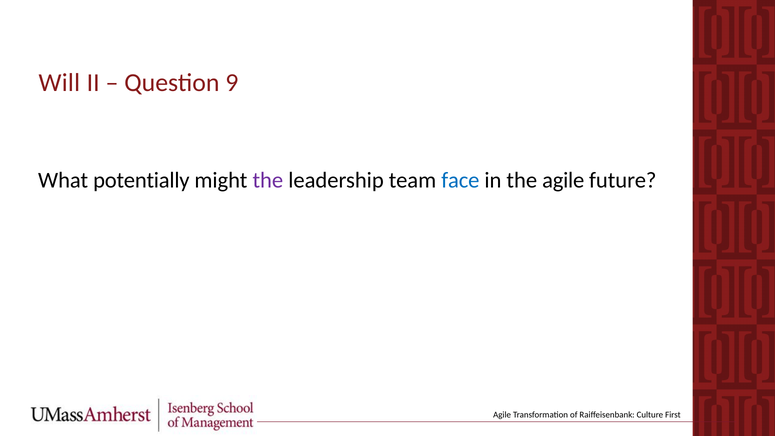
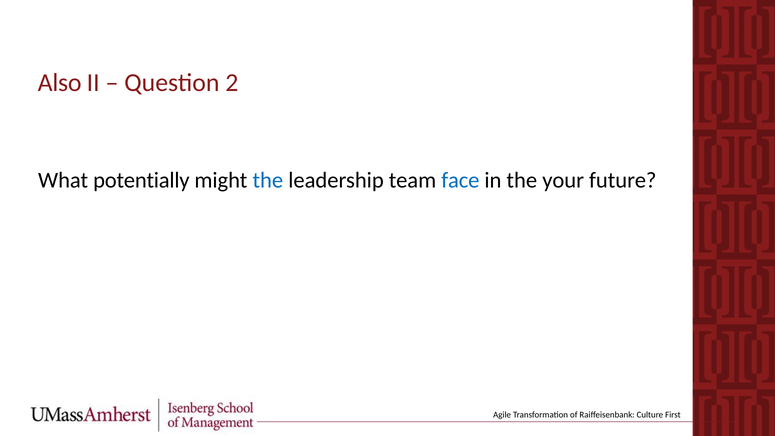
Will: Will -> Also
9: 9 -> 2
the at (268, 180) colour: purple -> blue
the agile: agile -> your
